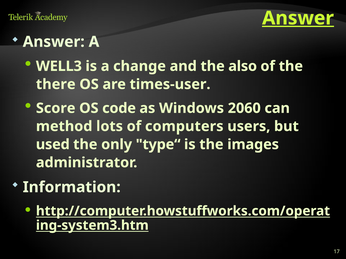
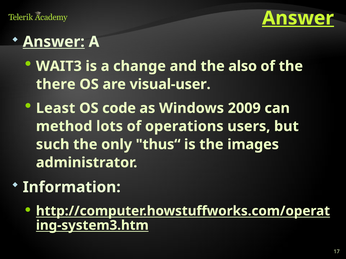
Answer at (54, 42) underline: none -> present
WELL3: WELL3 -> WAIT3
times-user: times-user -> visual-user
Score: Score -> Least
2060: 2060 -> 2009
computers: computers -> operations
used: used -> such
type“: type“ -> thus“
